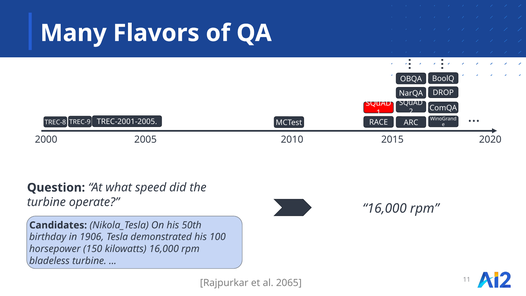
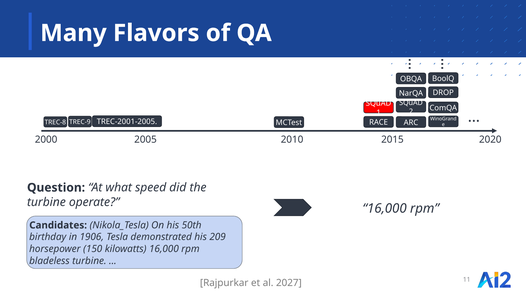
100: 100 -> 209
2065: 2065 -> 2027
